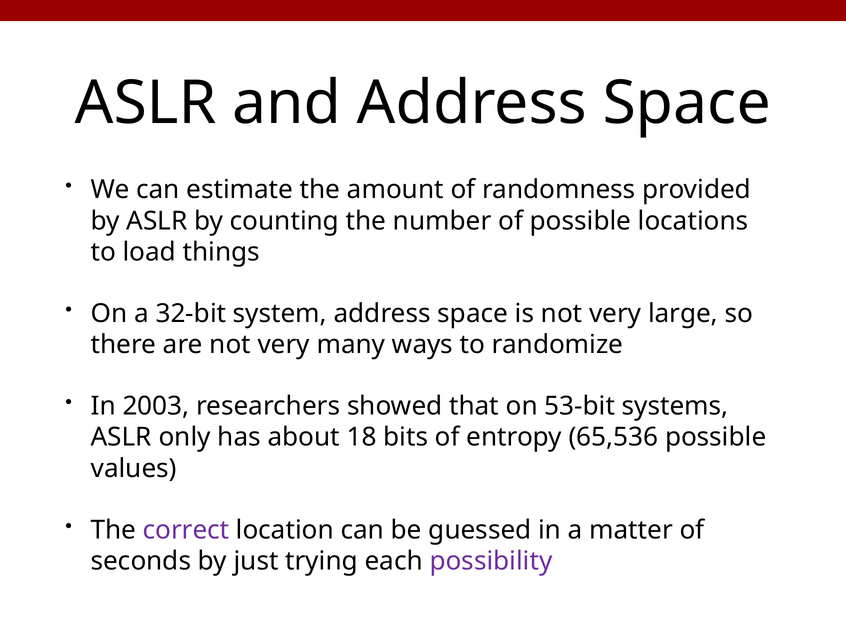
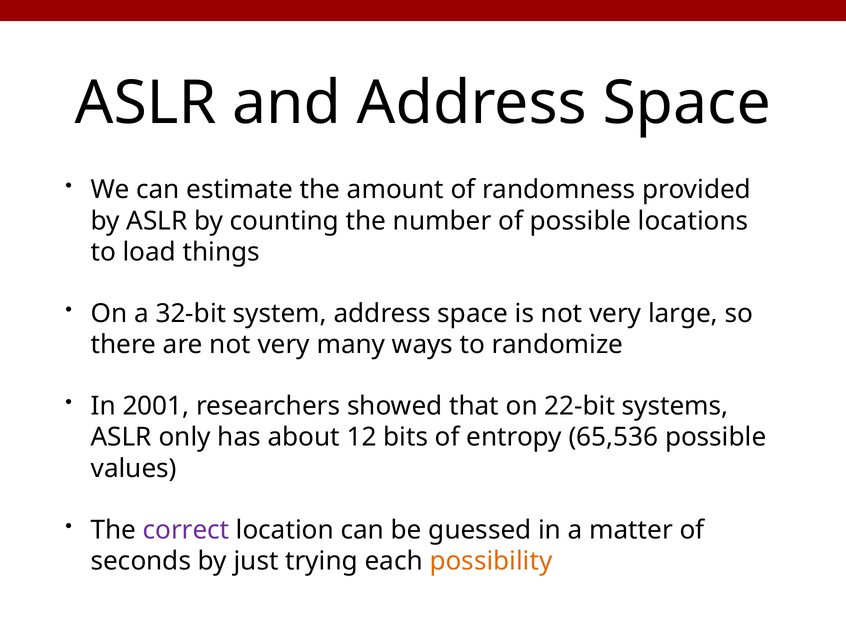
2003: 2003 -> 2001
53-bit: 53-bit -> 22-bit
18: 18 -> 12
possibility colour: purple -> orange
